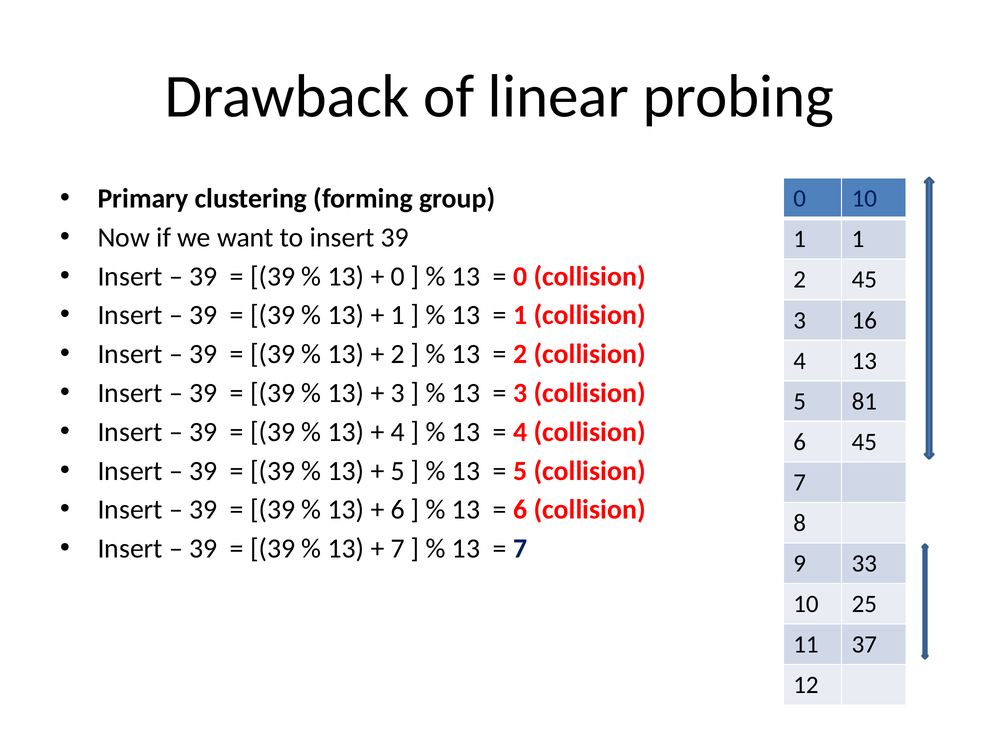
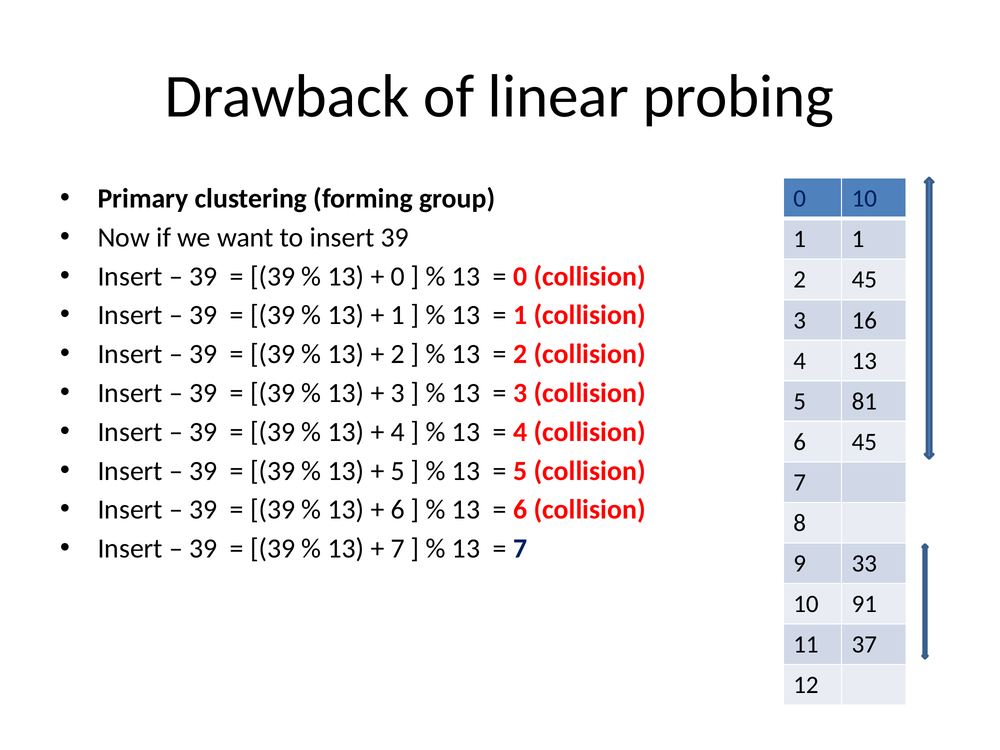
25: 25 -> 91
